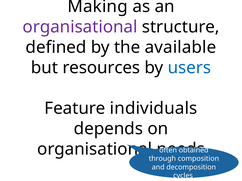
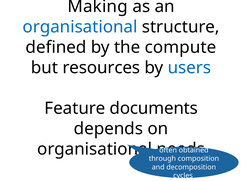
organisational at (80, 27) colour: purple -> blue
available: available -> compute
individuals: individuals -> documents
